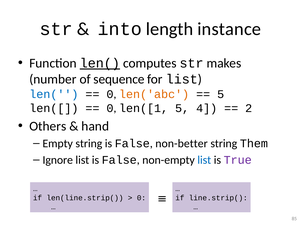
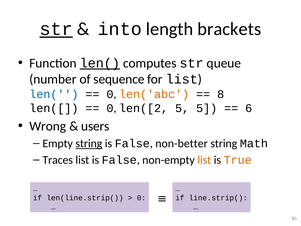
str at (56, 29) underline: none -> present
instance: instance -> brackets
makes: makes -> queue
5 at (221, 94): 5 -> 8
len([1: len([1 -> len([2
5 4: 4 -> 5
2: 2 -> 6
Others: Others -> Wrong
hand: hand -> users
string at (89, 143) underline: none -> present
Them: Them -> Math
Ignore: Ignore -> Traces
list at (204, 160) colour: blue -> orange
True colour: purple -> orange
